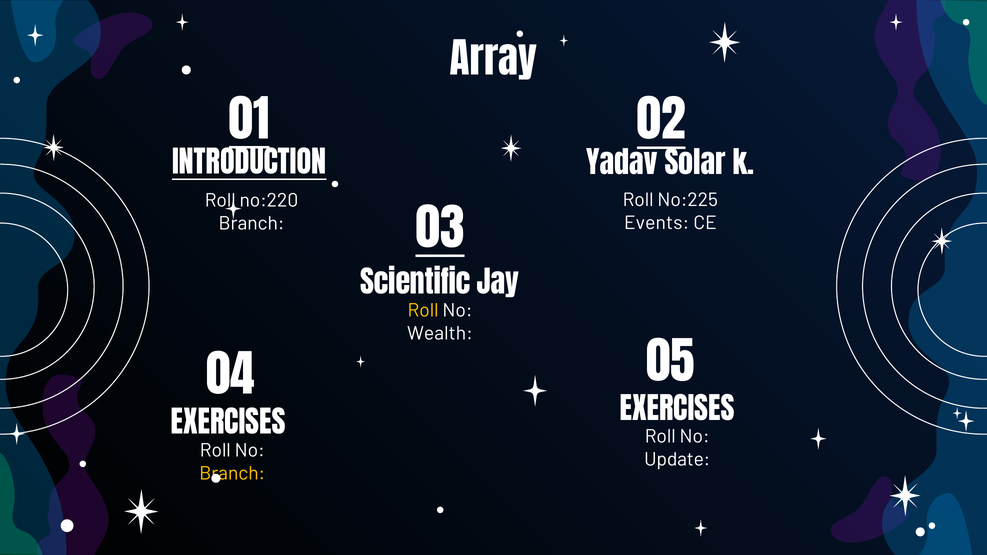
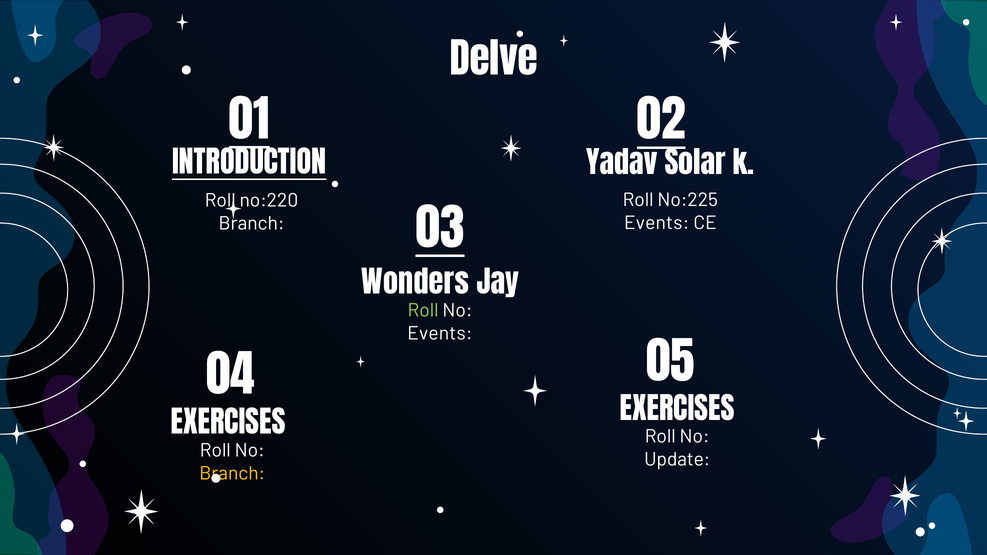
Array: Array -> Delve
Scientific: Scientific -> Wonders
Roll at (423, 310) colour: yellow -> light green
Wealth at (440, 333): Wealth -> Events
